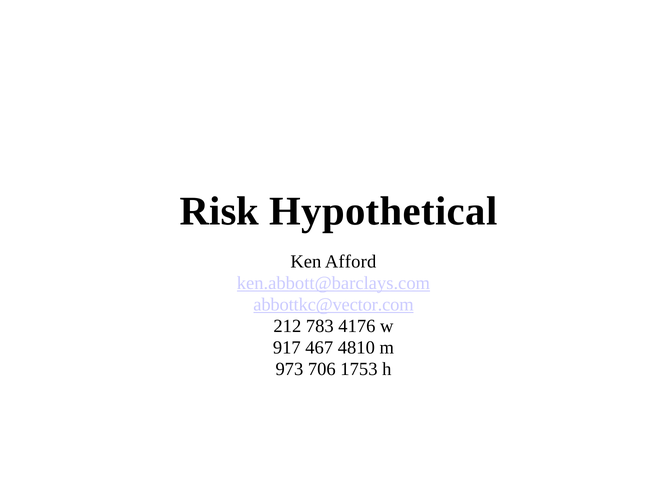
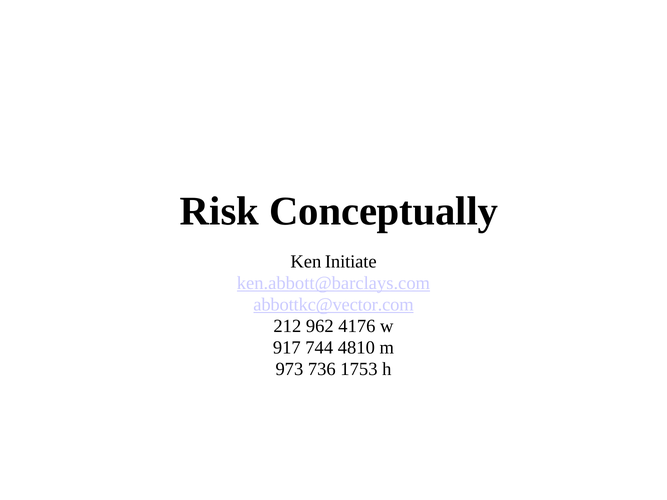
Hypothetical: Hypothetical -> Conceptually
Afford: Afford -> Initiate
783: 783 -> 962
467: 467 -> 744
706: 706 -> 736
